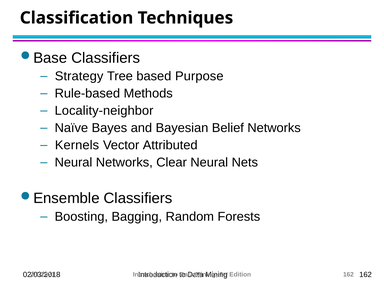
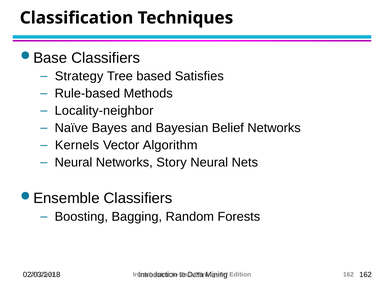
Purpose: Purpose -> Satisfies
Attributed: Attributed -> Algorithm
Clear: Clear -> Story
